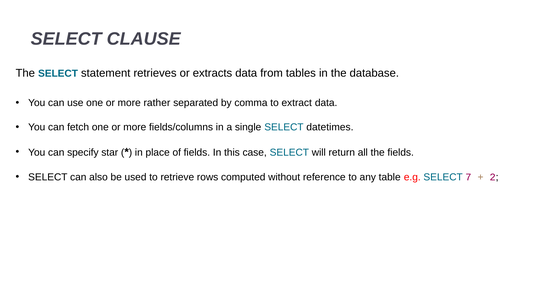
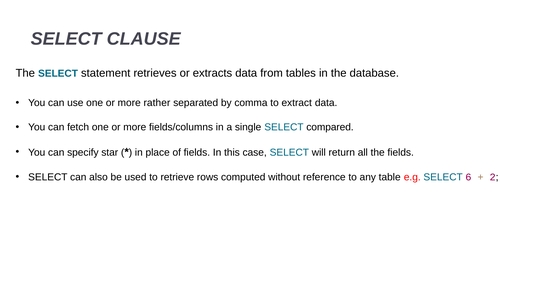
datetimes: datetimes -> compared
7: 7 -> 6
